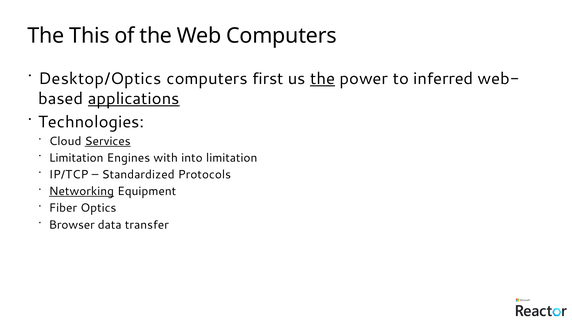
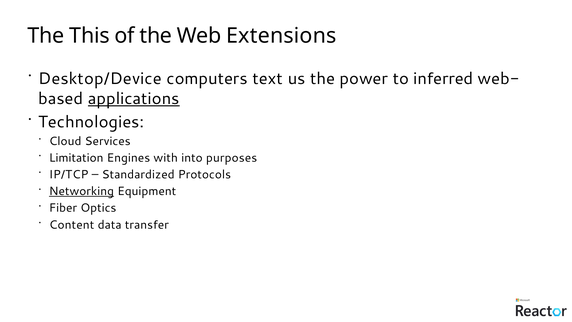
Web Computers: Computers -> Extensions
Desktop/Optics: Desktop/Optics -> Desktop/Device
first: first -> text
the at (323, 79) underline: present -> none
Services underline: present -> none
into limitation: limitation -> purposes
Browser: Browser -> Content
